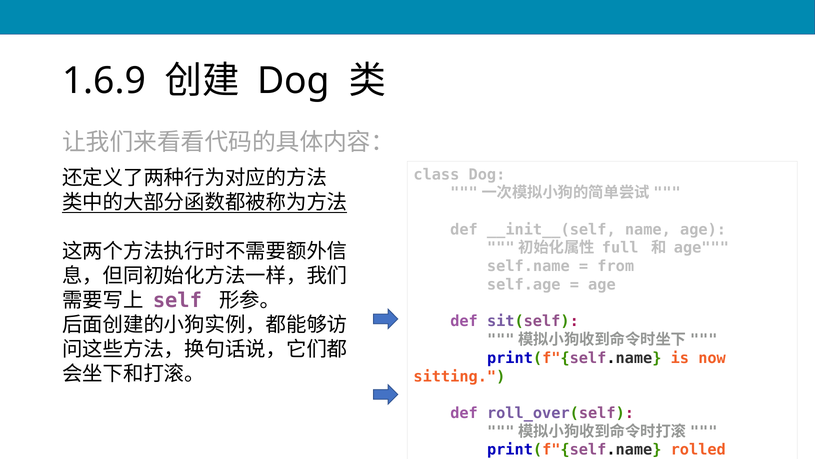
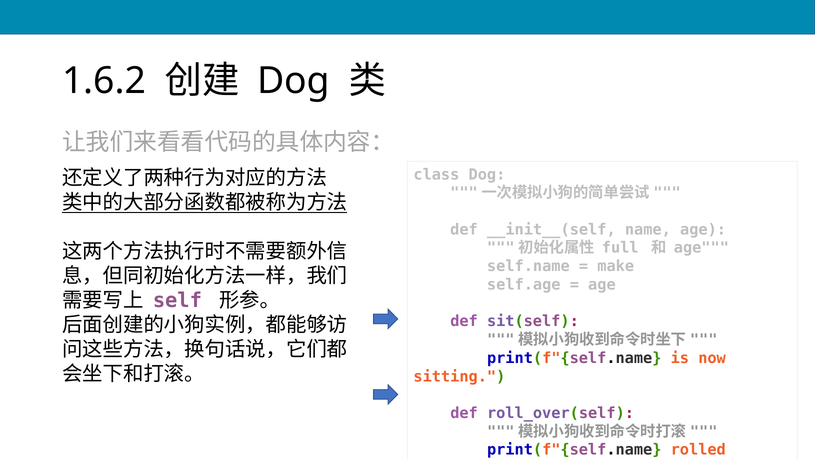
1.6.9: 1.6.9 -> 1.6.2
from: from -> make
